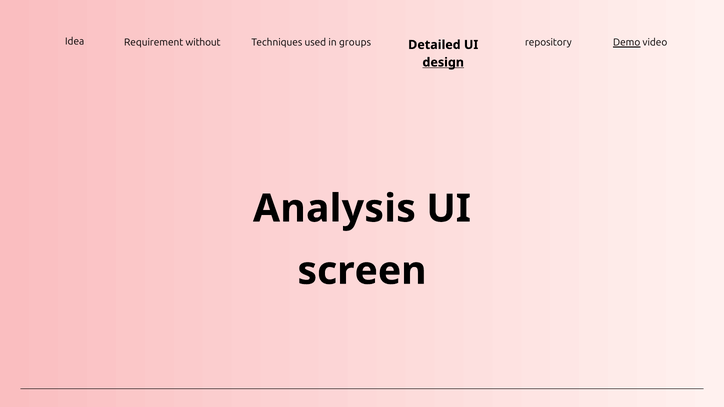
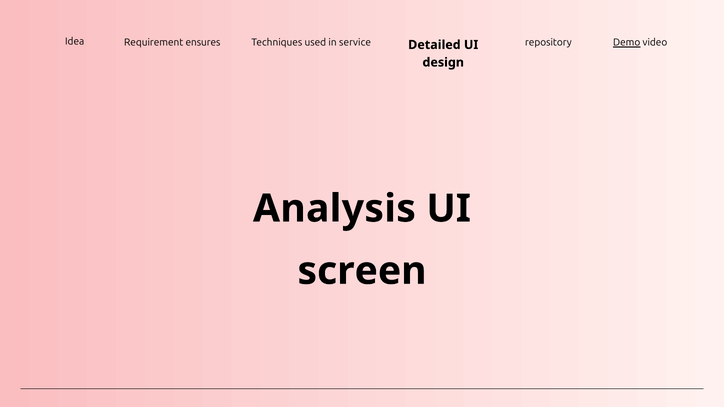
without: without -> ensures
groups: groups -> service
design underline: present -> none
